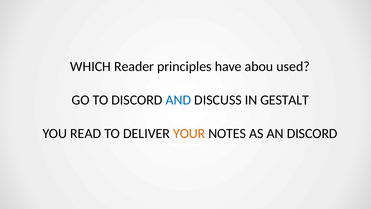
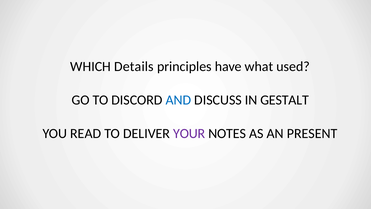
Reader: Reader -> Details
abou: abou -> what
YOUR colour: orange -> purple
AN DISCORD: DISCORD -> PRESENT
